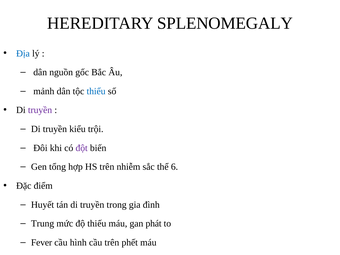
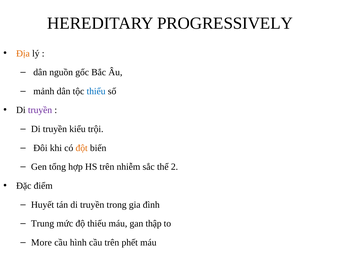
SPLENOMEGALY: SPLENOMEGALY -> PROGRESSIVELY
Địa colour: blue -> orange
đột colour: purple -> orange
6: 6 -> 2
phát: phát -> thập
Fever: Fever -> More
